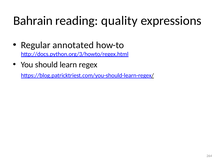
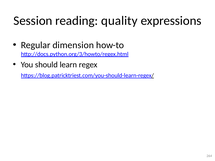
Bahrain: Bahrain -> Session
annotated: annotated -> dimension
